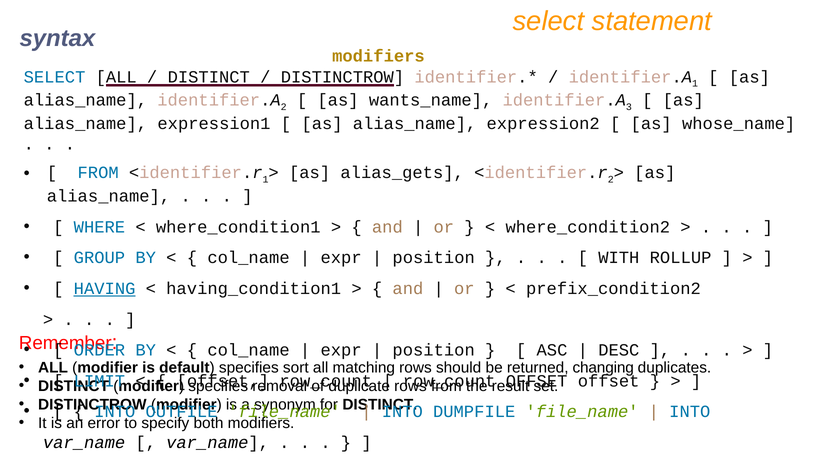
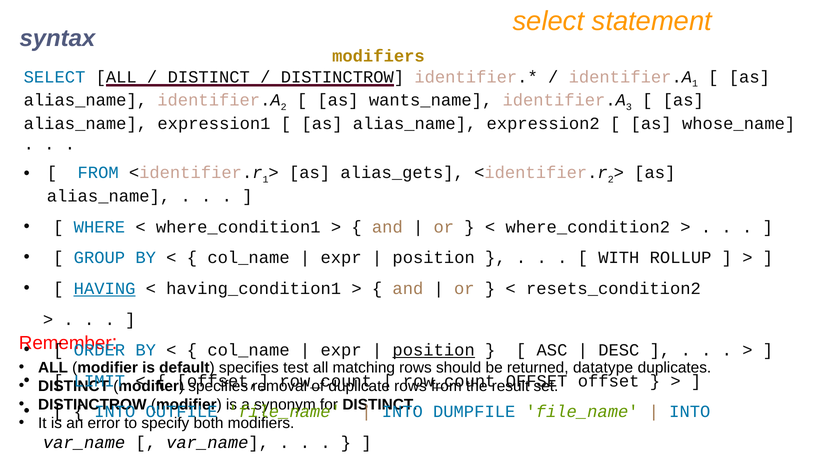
prefix_condition2: prefix_condition2 -> resets_condition2
position at (434, 350) underline: none -> present
sort: sort -> test
changing: changing -> datatype
